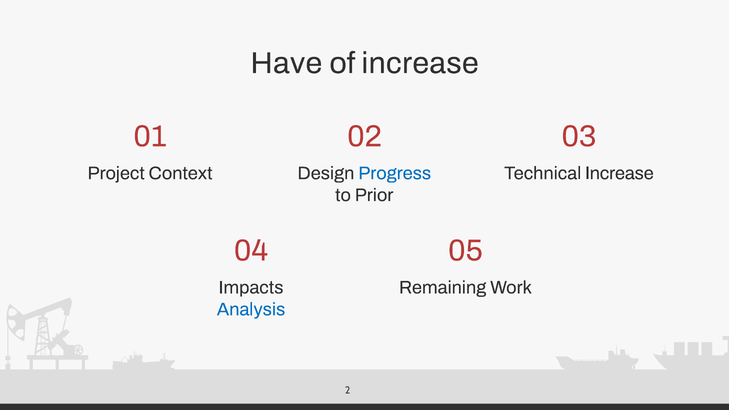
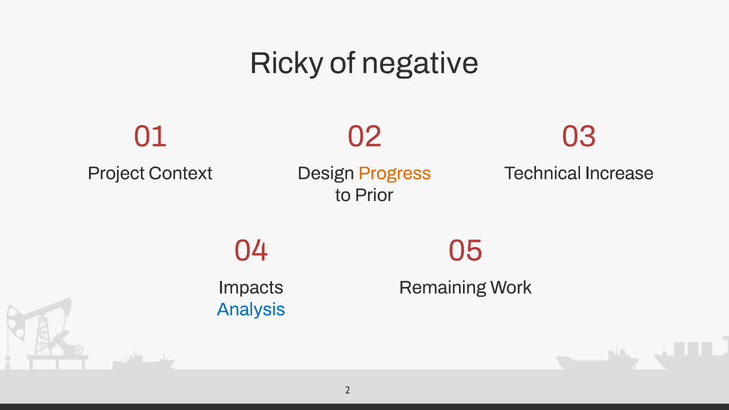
Have: Have -> Ricky
of increase: increase -> negative
Progress colour: blue -> orange
